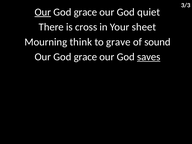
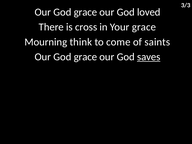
Our at (43, 12) underline: present -> none
quiet: quiet -> loved
Your sheet: sheet -> grace
grave: grave -> come
sound: sound -> saints
